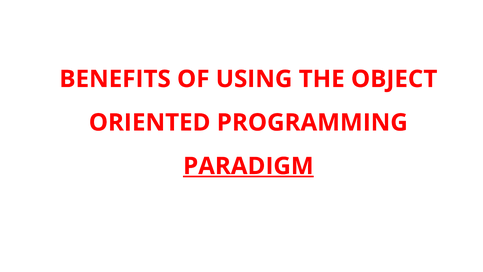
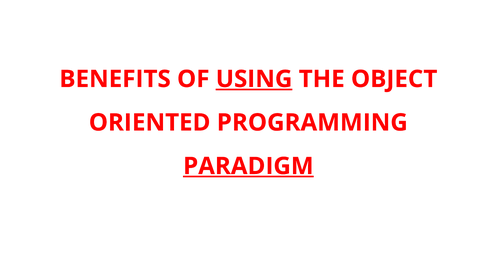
USING underline: none -> present
